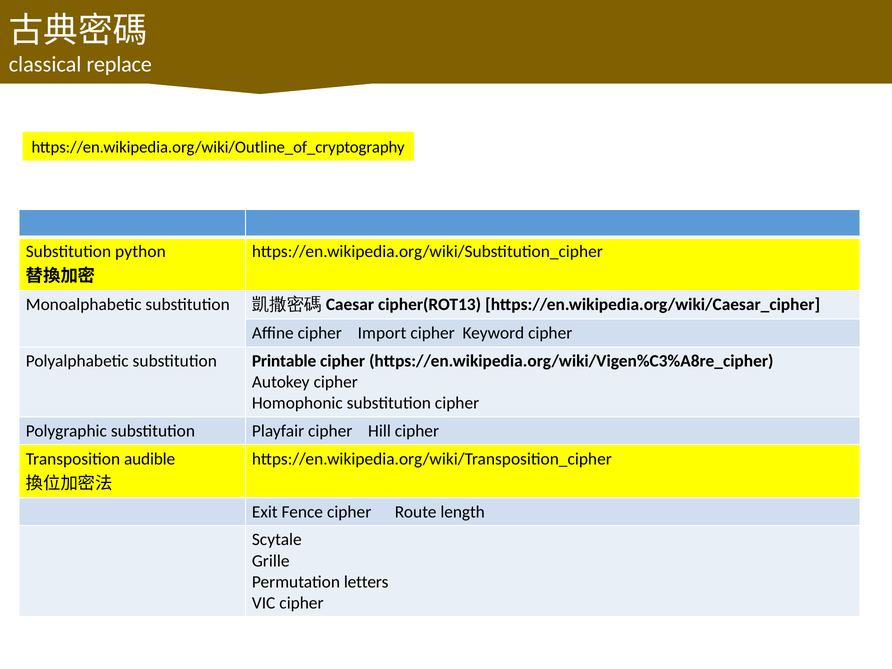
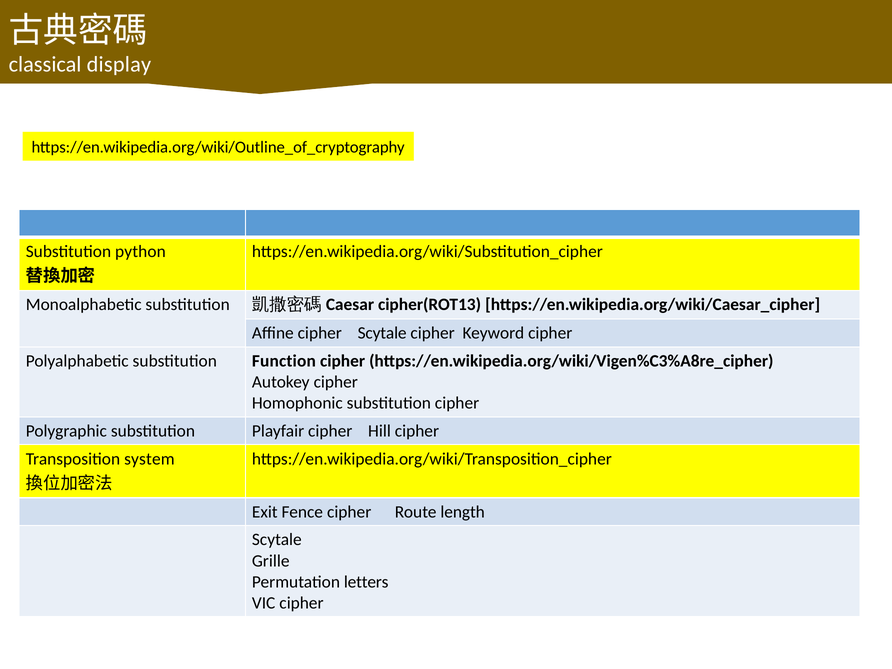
replace: replace -> display
cipher Import: Import -> Scytale
Printable: Printable -> Function
audible: audible -> system
